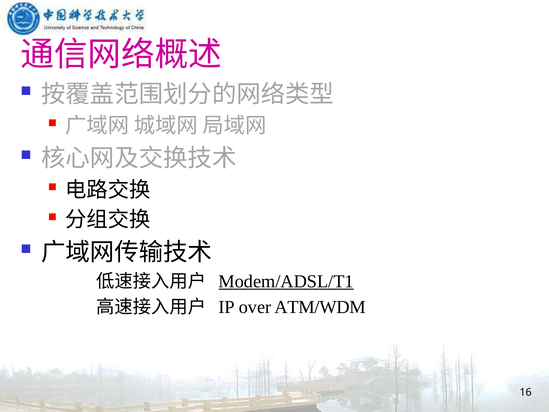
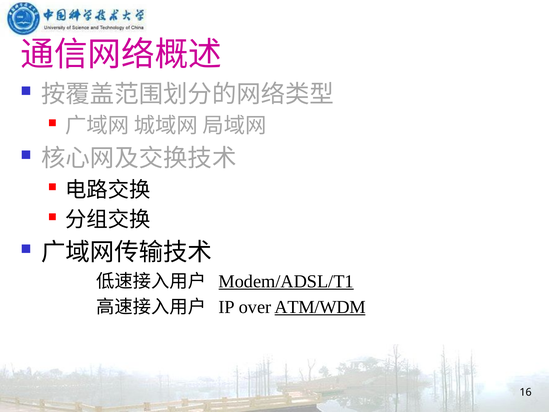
ATM/WDM underline: none -> present
